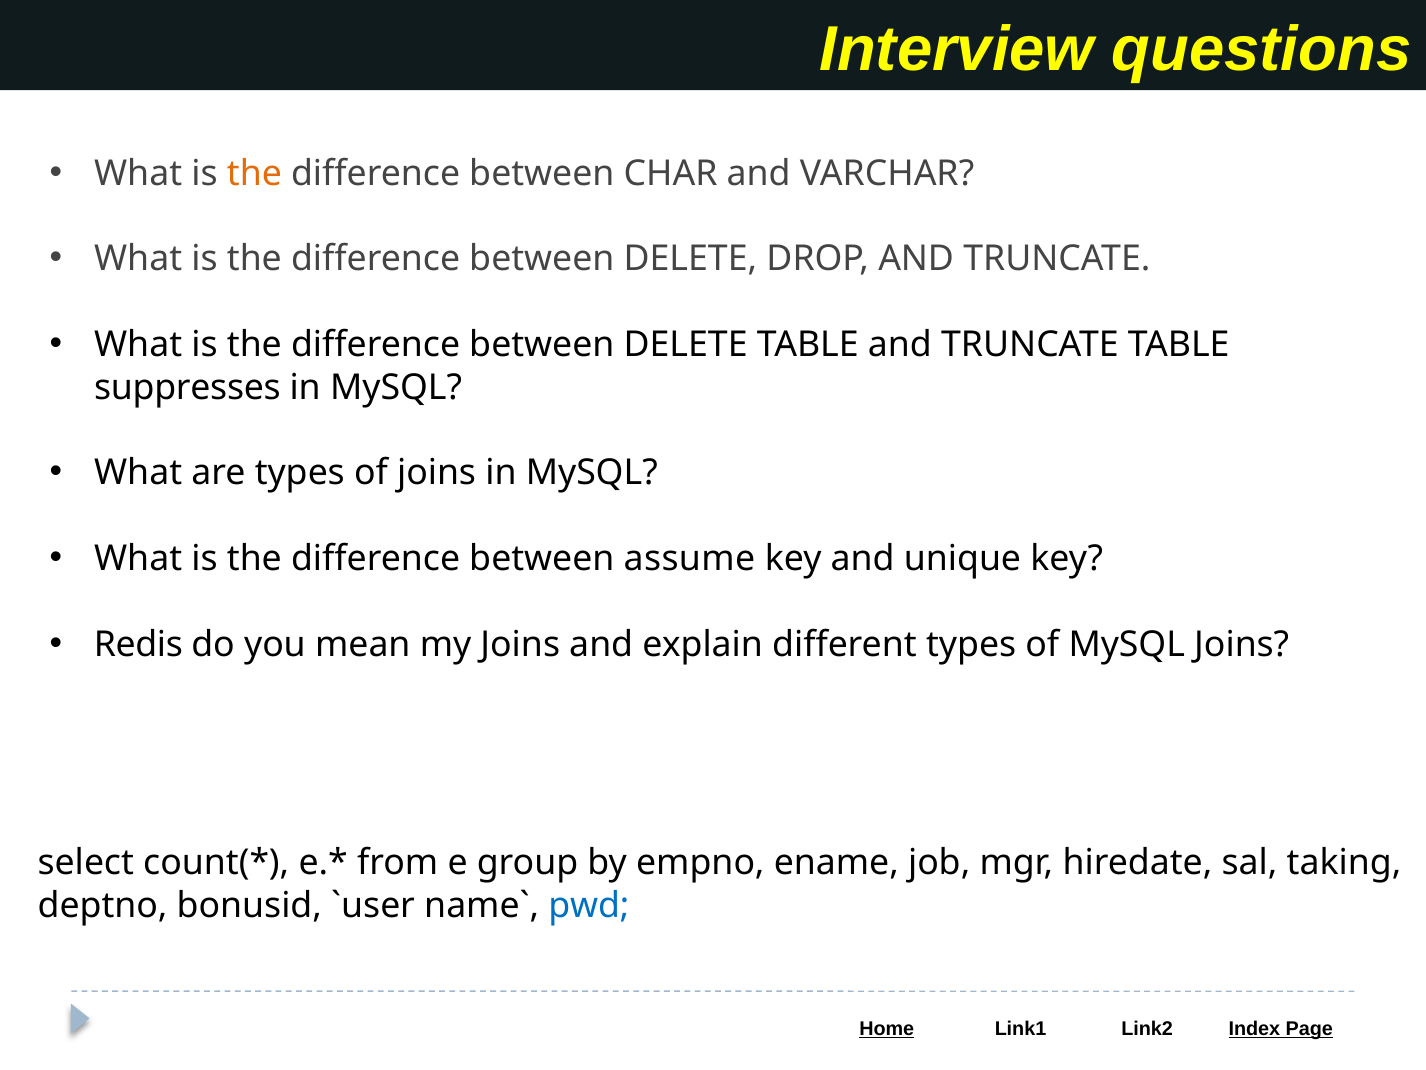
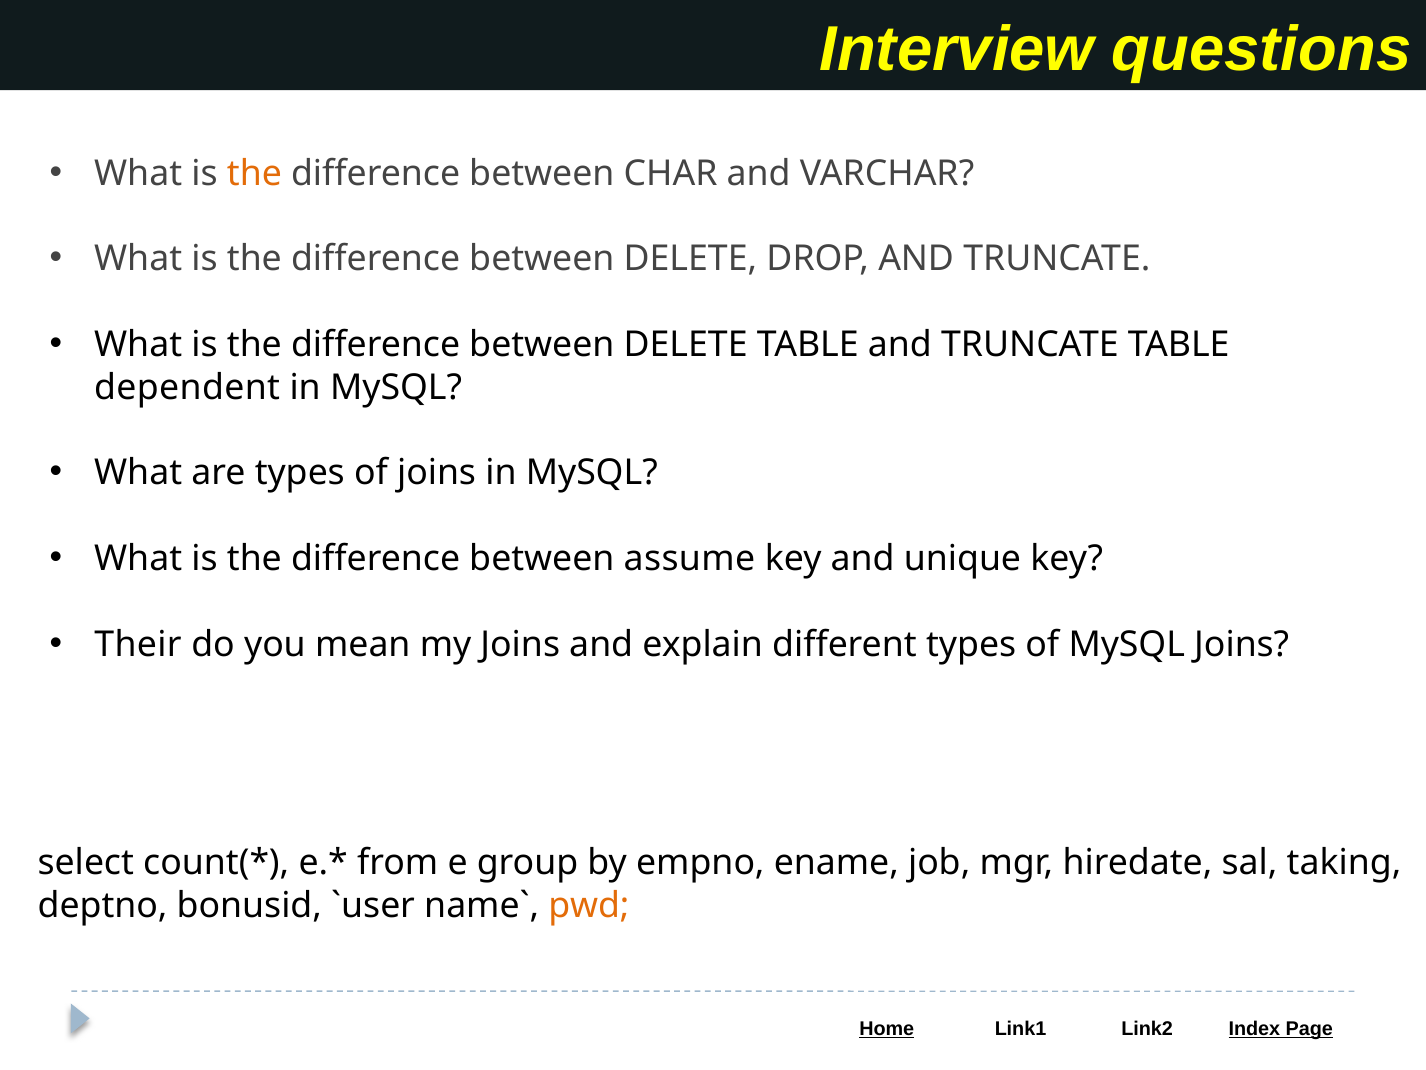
suppresses: suppresses -> dependent
Redis: Redis -> Their
pwd colour: blue -> orange
